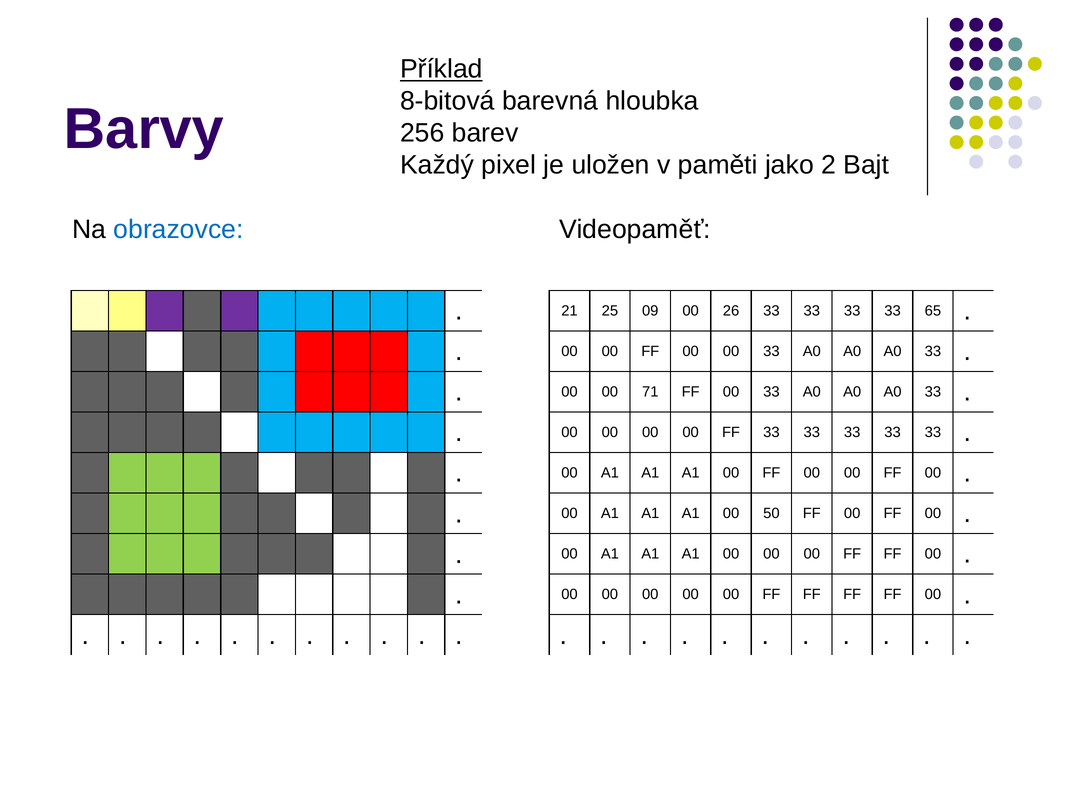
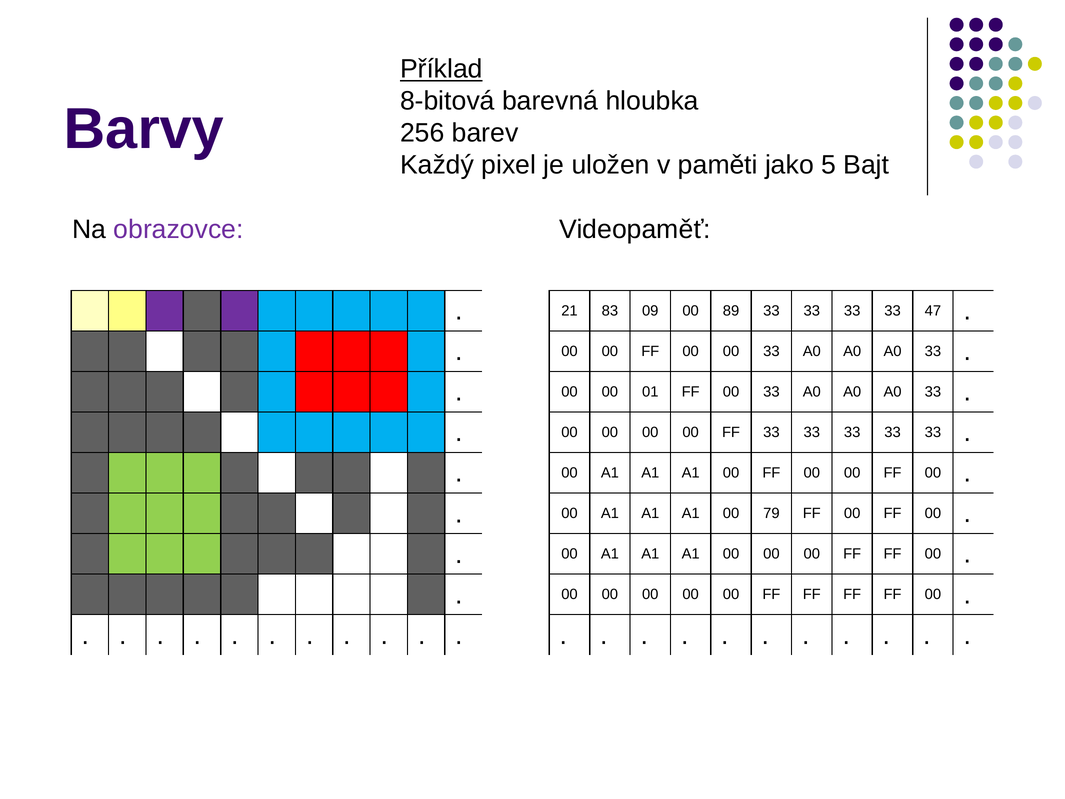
2: 2 -> 5
obrazovce colour: blue -> purple
25: 25 -> 83
26: 26 -> 89
65: 65 -> 47
71: 71 -> 01
50: 50 -> 79
